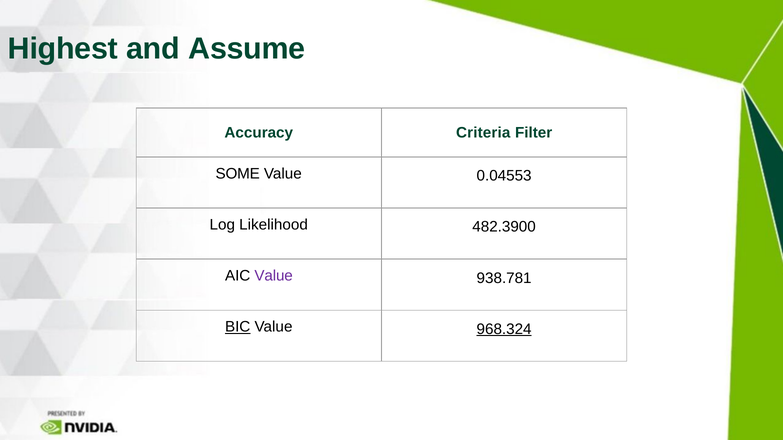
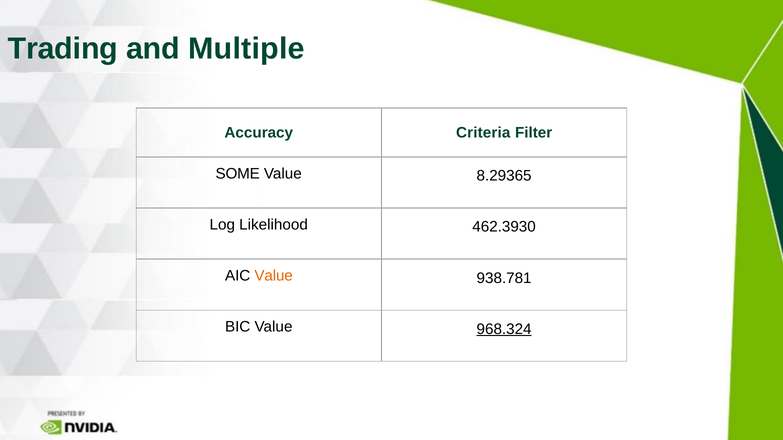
Highest: Highest -> Trading
Assume: Assume -> Multiple
0.04553: 0.04553 -> 8.29365
482.3900: 482.3900 -> 462.3930
Value at (274, 276) colour: purple -> orange
BIC underline: present -> none
